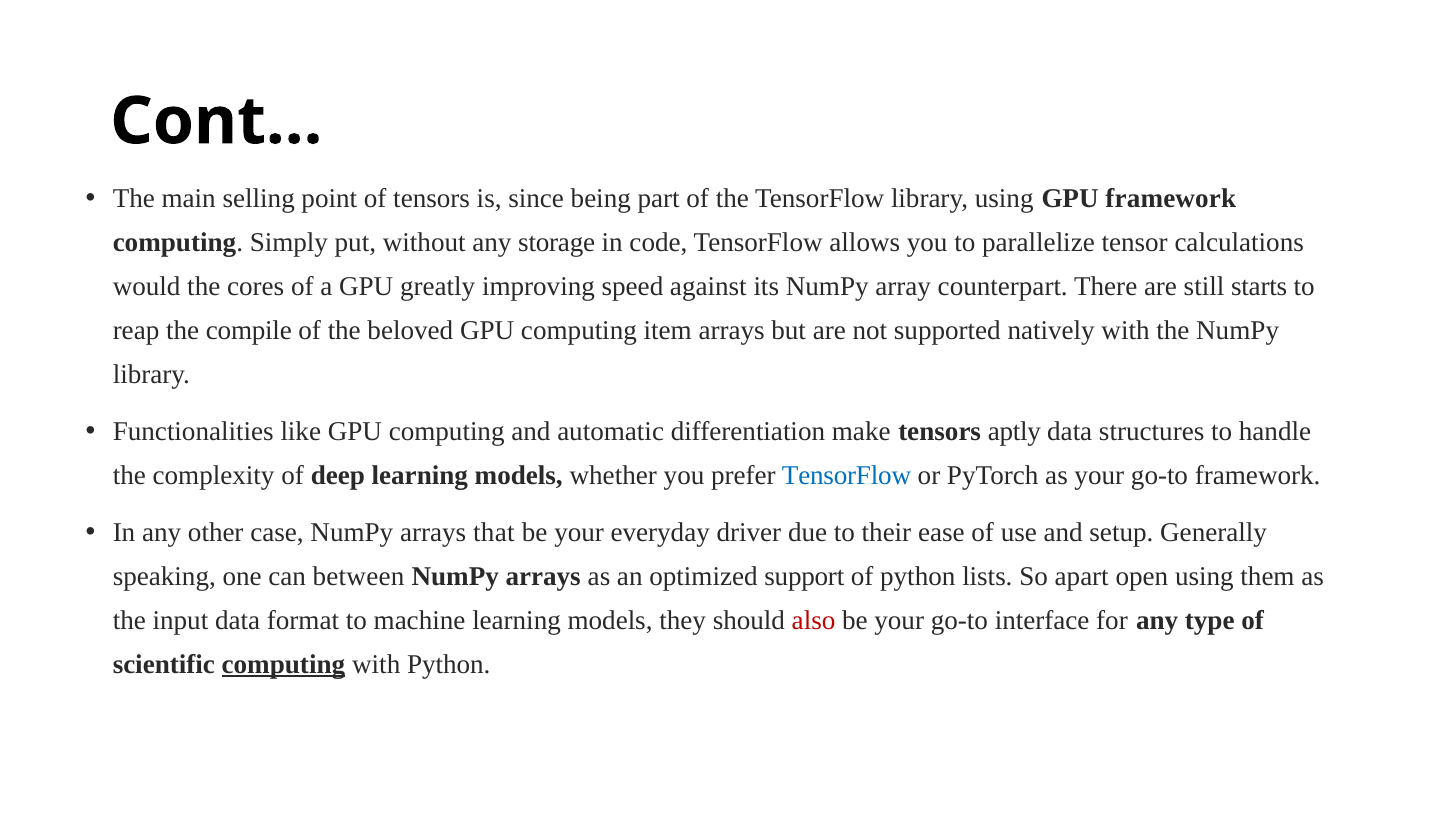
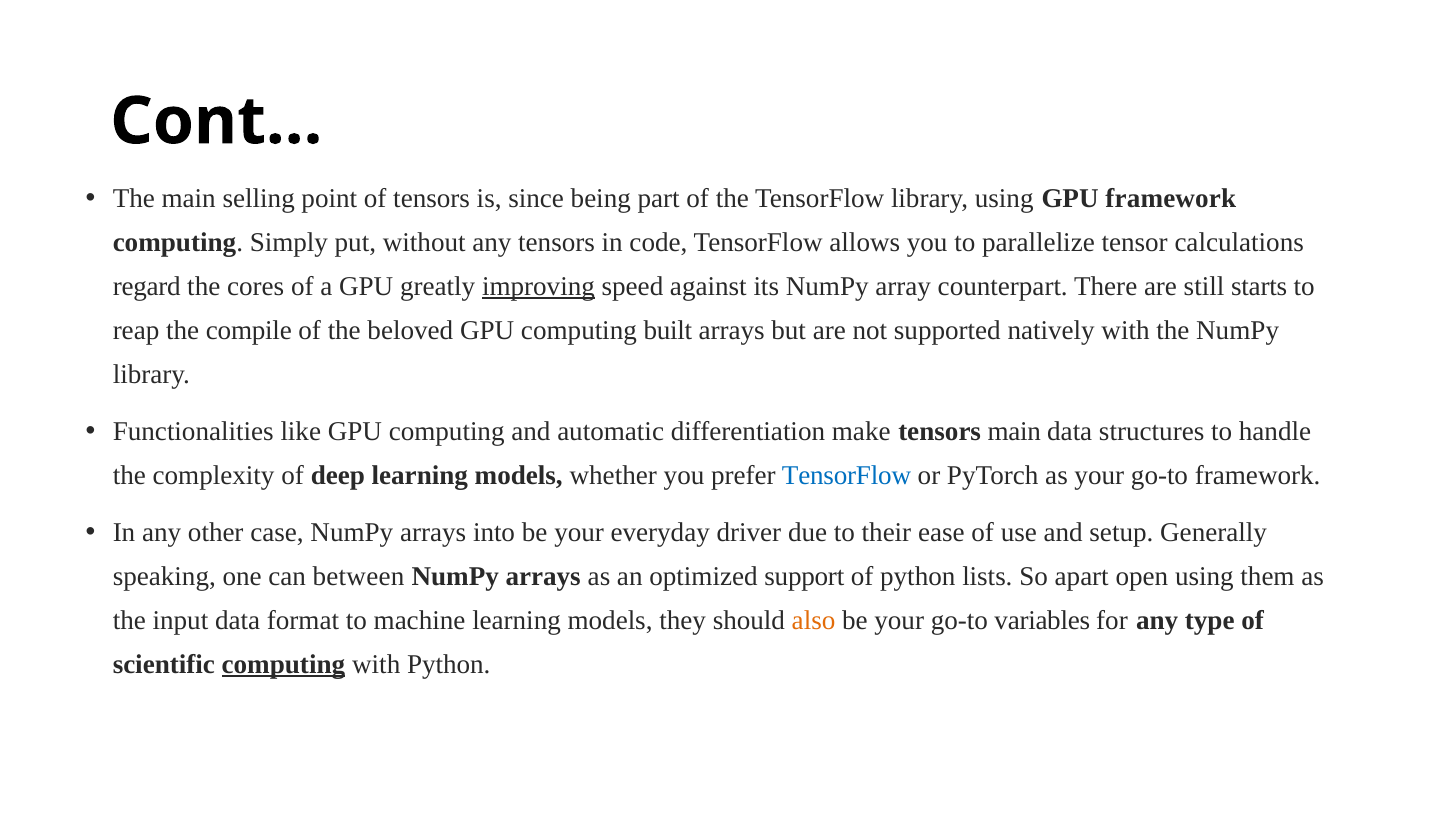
any storage: storage -> tensors
would: would -> regard
improving underline: none -> present
item: item -> built
tensors aptly: aptly -> main
that: that -> into
also colour: red -> orange
interface: interface -> variables
